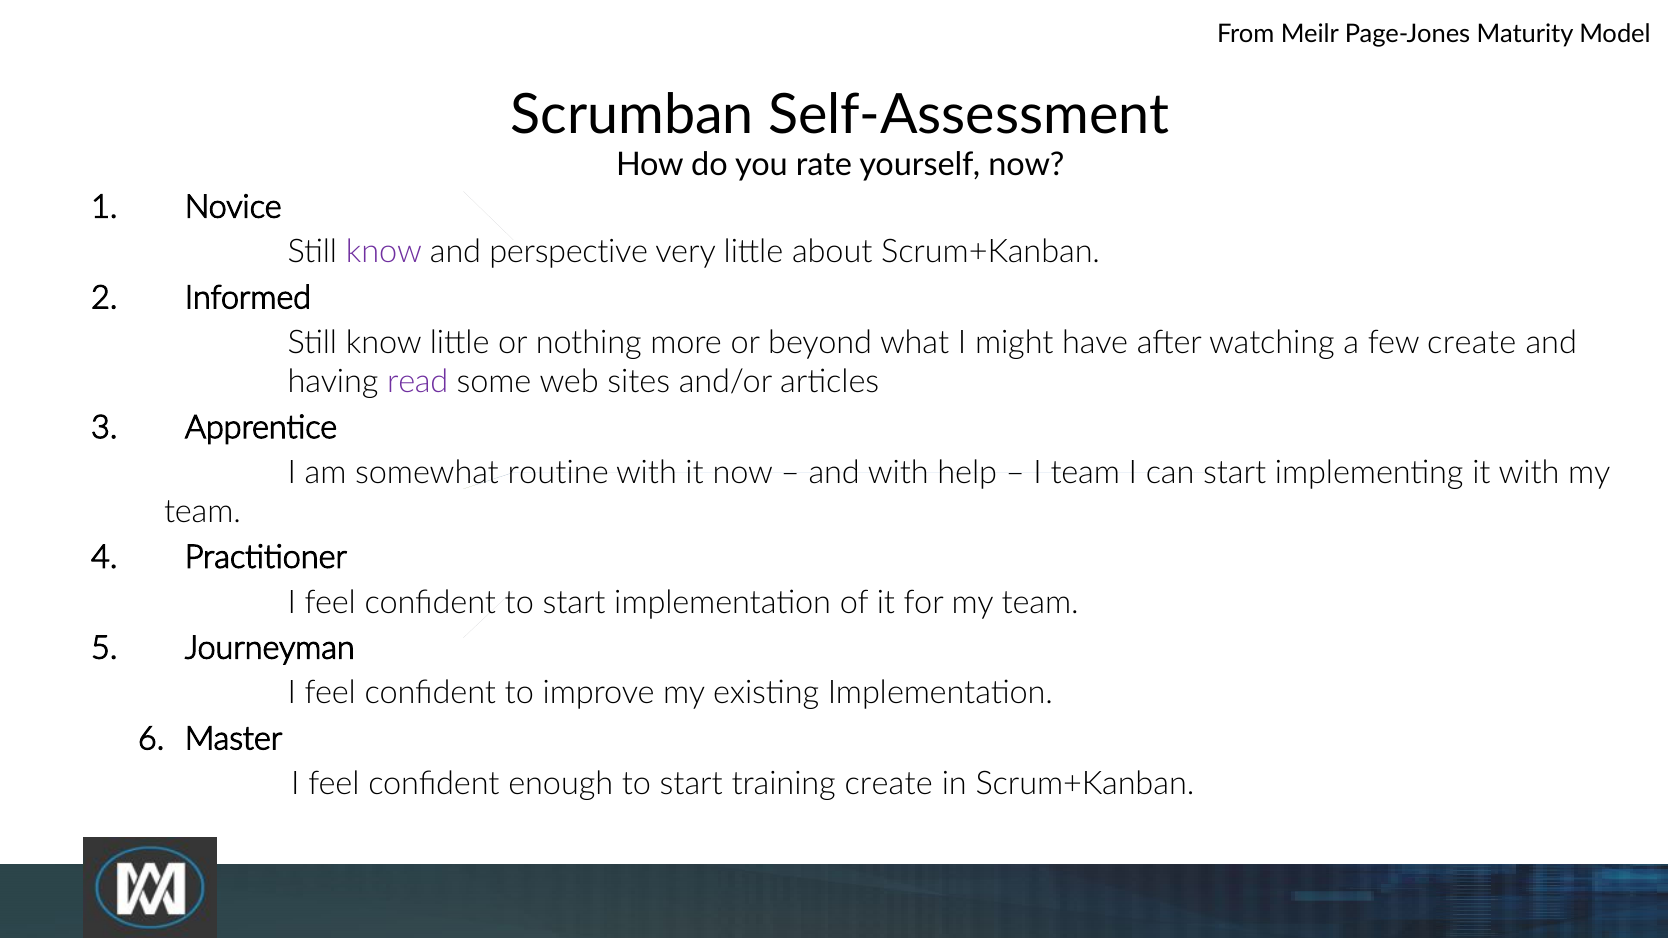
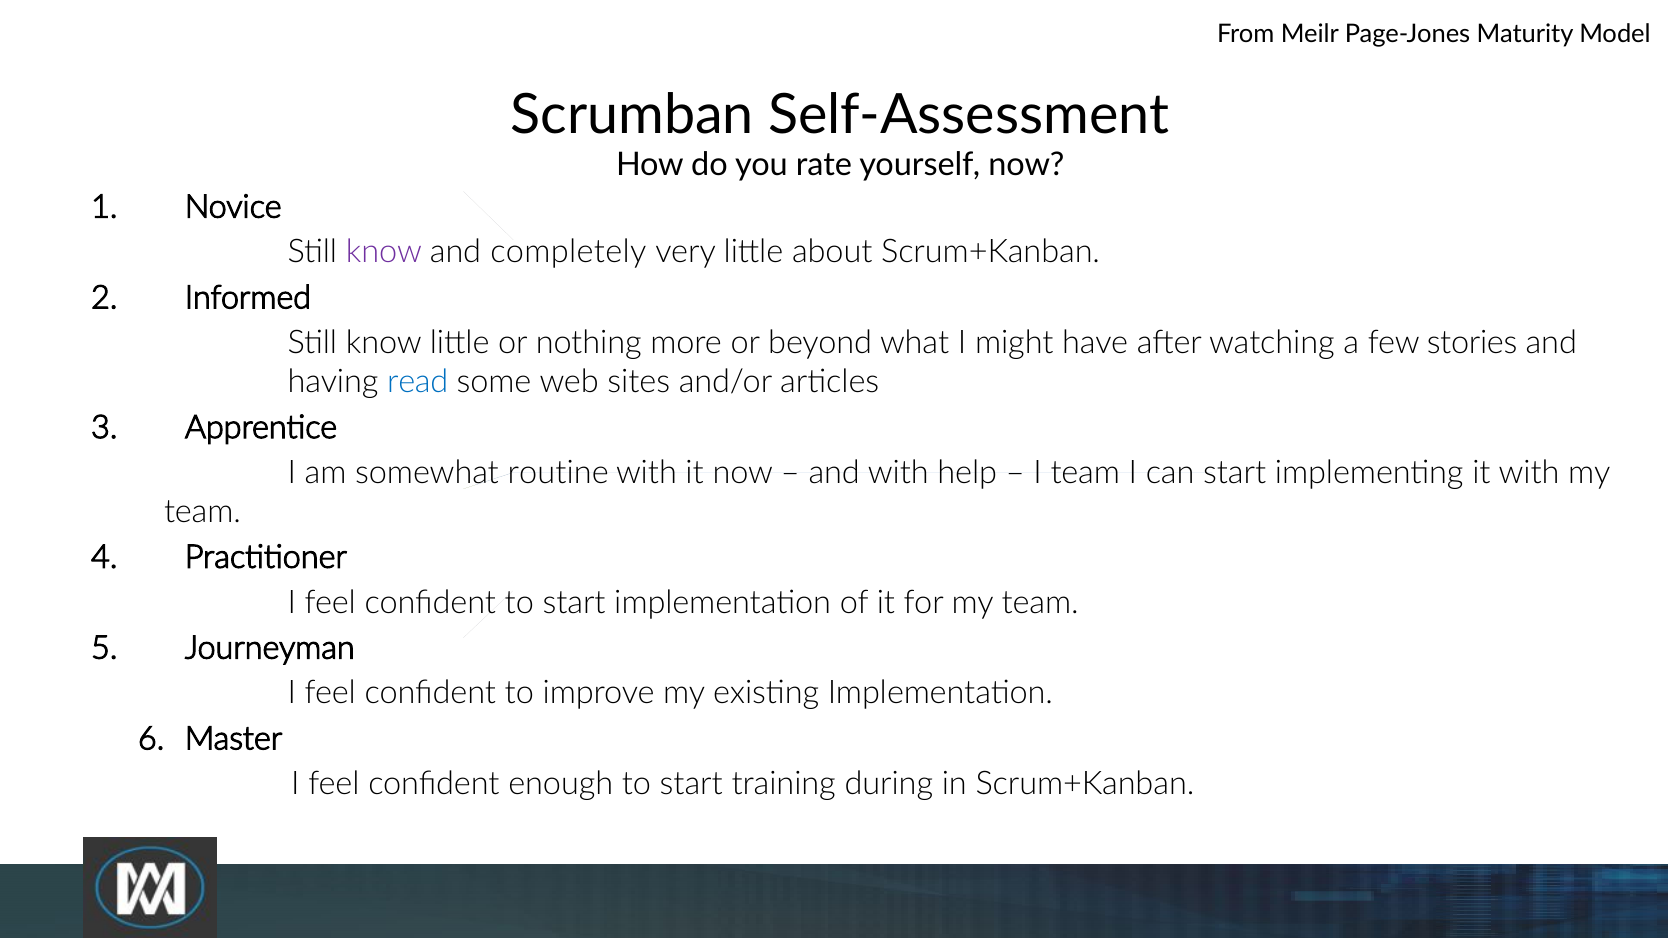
perspective: perspective -> completely
few create: create -> stories
read colour: purple -> blue
training create: create -> during
